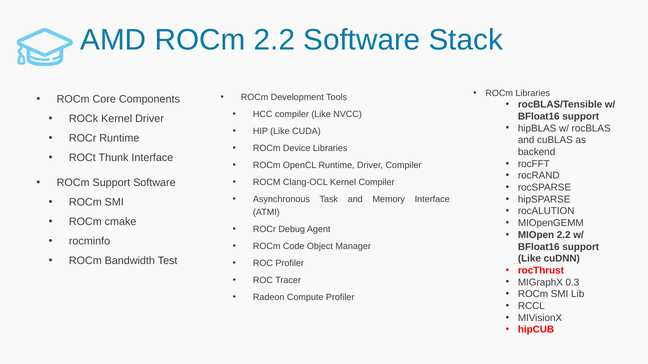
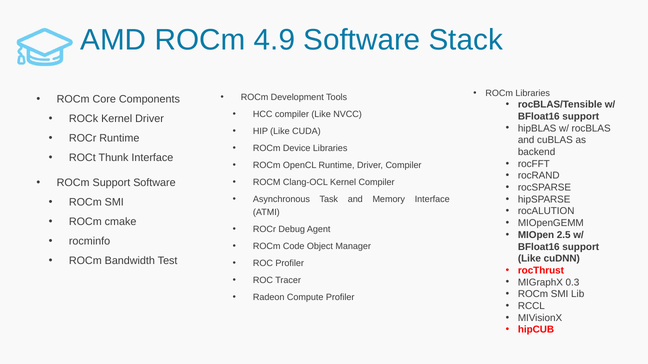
ROCm 2.2: 2.2 -> 4.9
MIOpen 2.2: 2.2 -> 2.5
